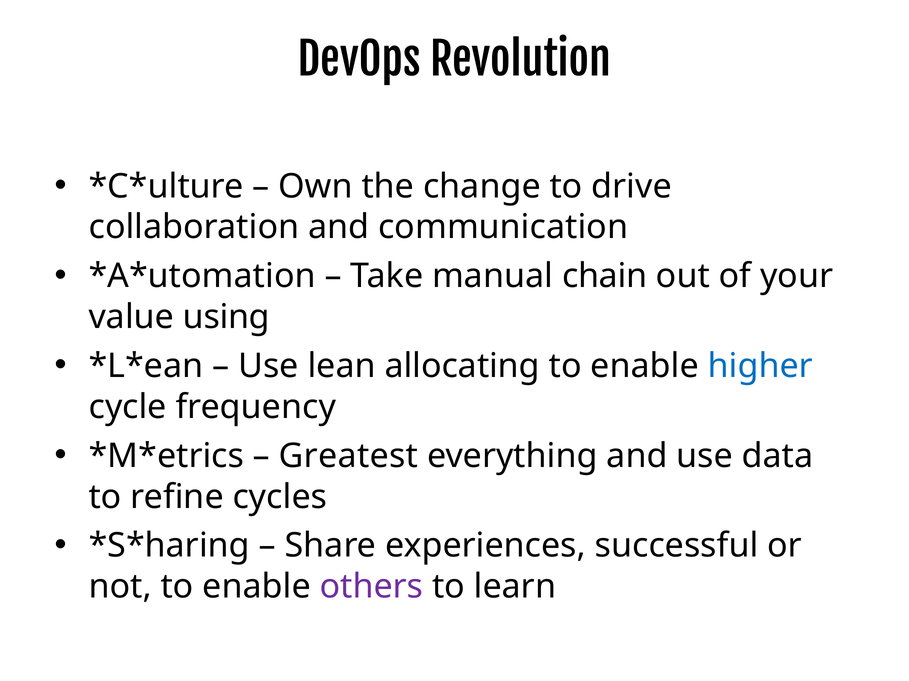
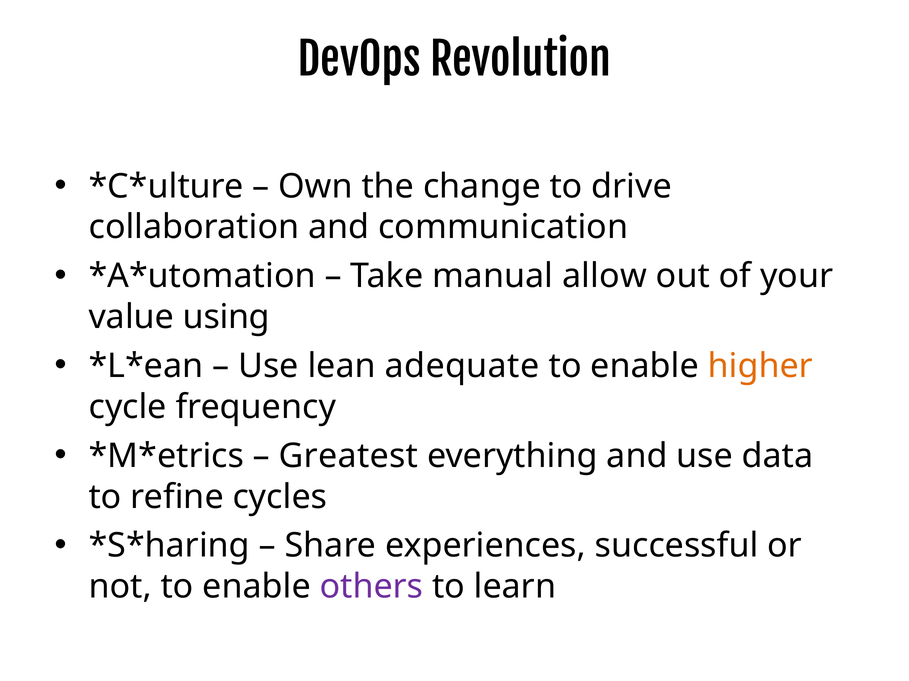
chain: chain -> allow
allocating: allocating -> adequate
higher colour: blue -> orange
